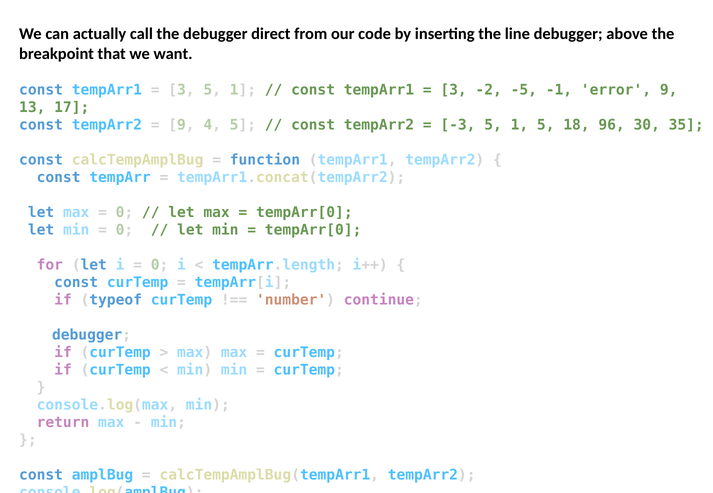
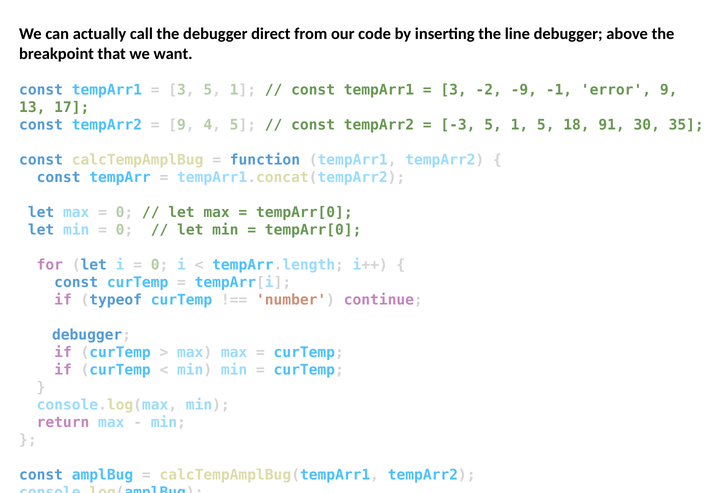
-5: -5 -> -9
96: 96 -> 91
